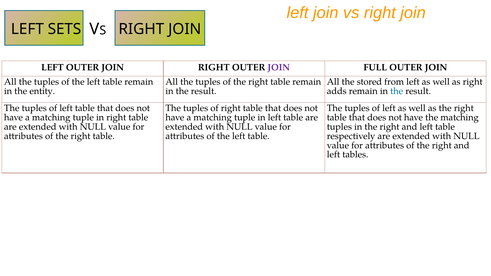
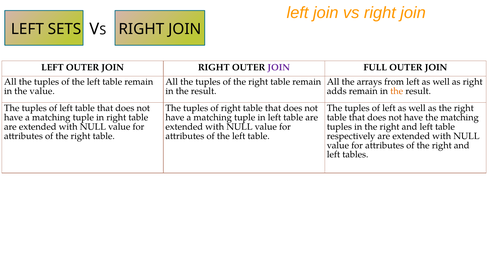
stored: stored -> arrays
the entity: entity -> value
the at (397, 91) colour: blue -> orange
